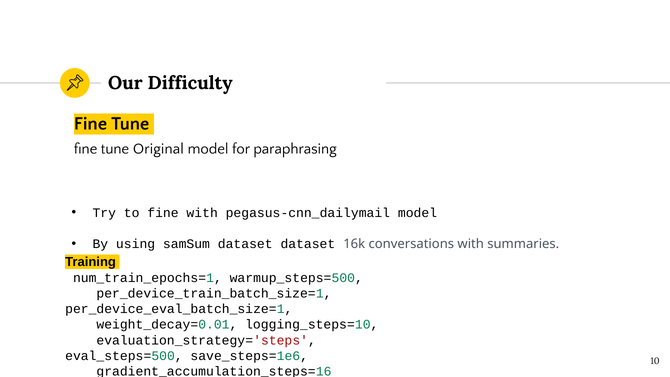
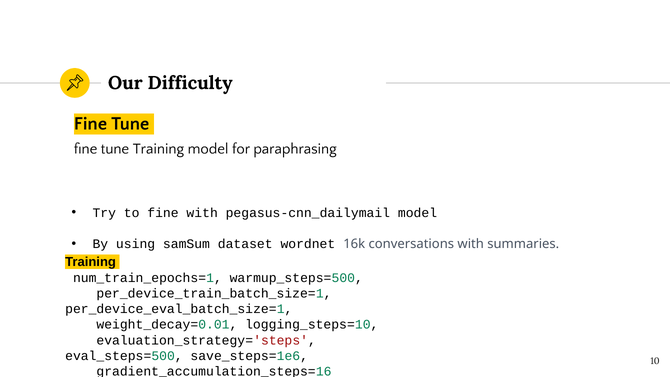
tune Original: Original -> Training
dataset dataset: dataset -> wordnet
